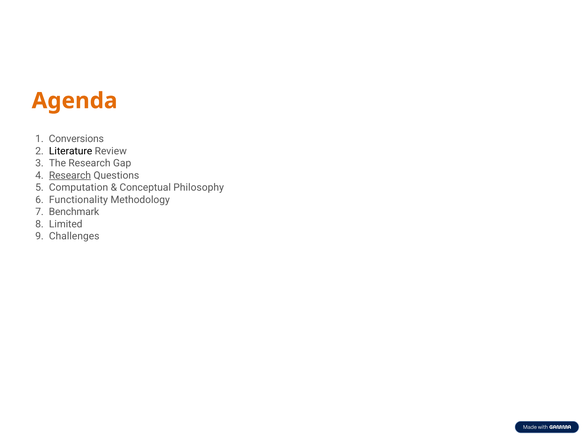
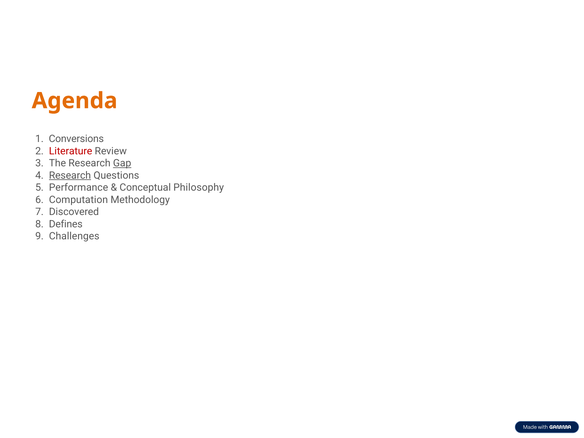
Literature colour: black -> red
Gap underline: none -> present
Computation: Computation -> Performance
Functionality: Functionality -> Computation
Benchmark: Benchmark -> Discovered
Limited: Limited -> Defines
